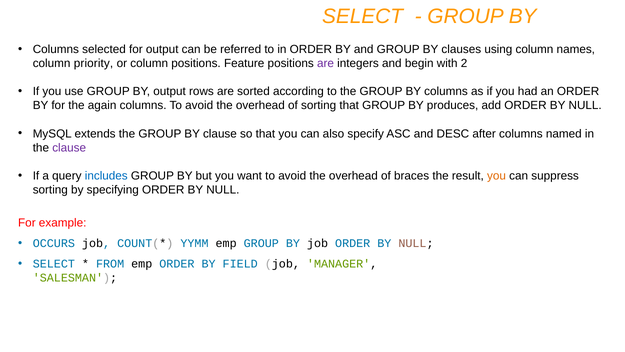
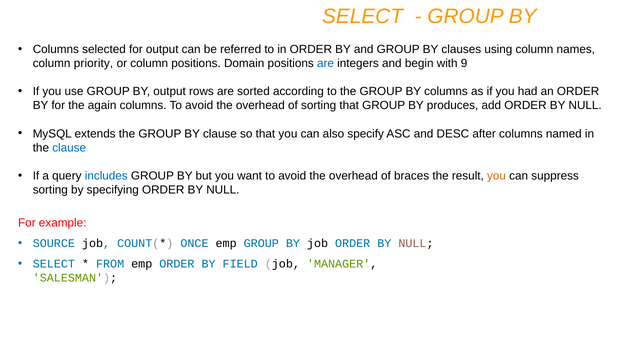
Feature: Feature -> Domain
are at (326, 63) colour: purple -> blue
2: 2 -> 9
clause at (69, 148) colour: purple -> blue
OCCURS: OCCURS -> SOURCE
YYMM: YYMM -> ONCE
